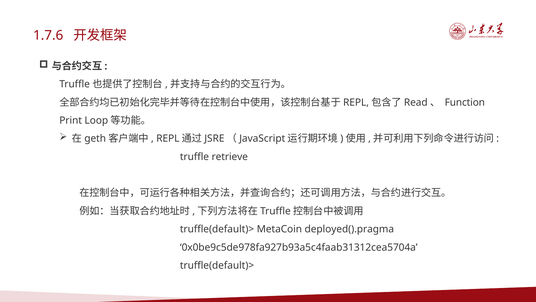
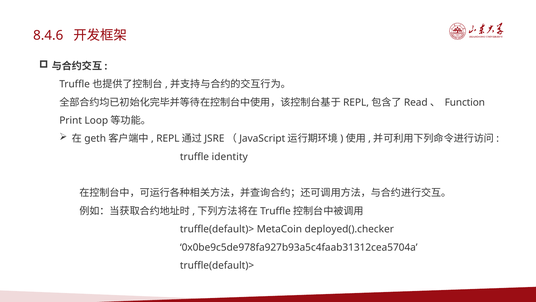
1.7.6: 1.7.6 -> 8.4.6
retrieve: retrieve -> identity
deployed().pragma: deployed().pragma -> deployed().checker
